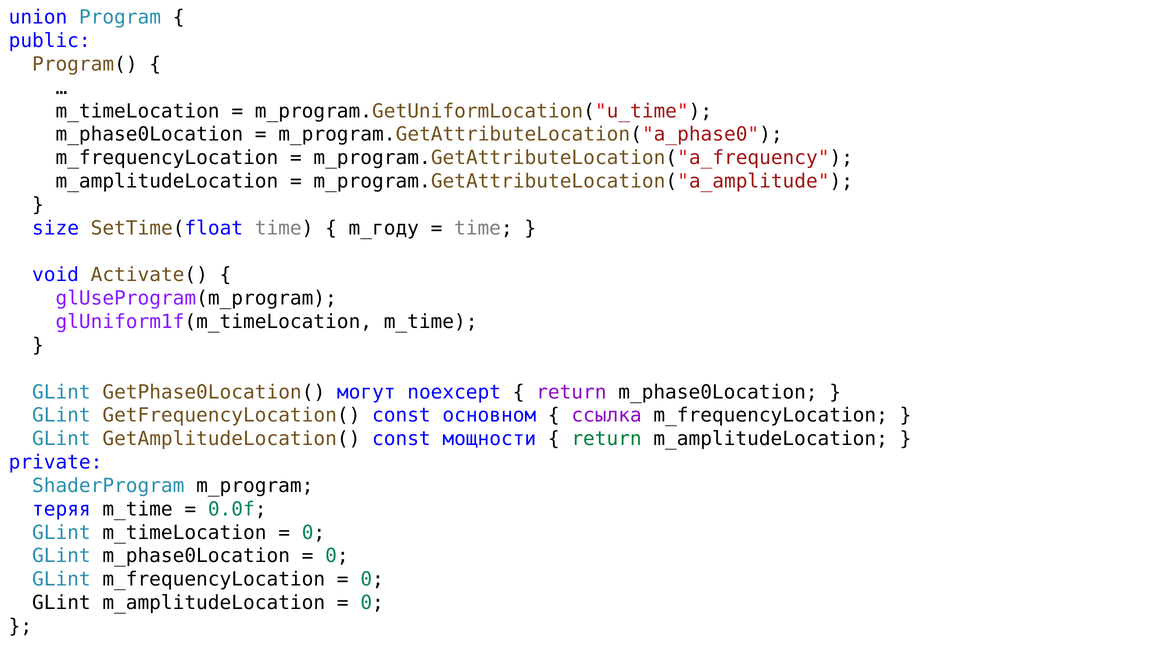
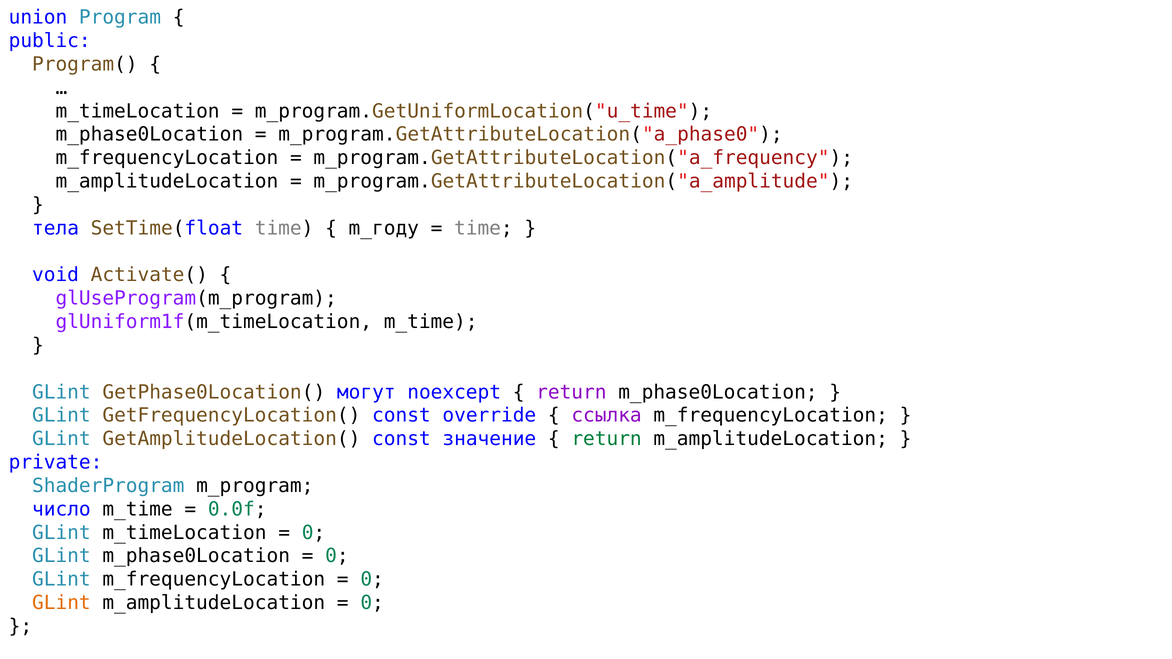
size: size -> тела
основном: основном -> override
мощности: мощности -> значение
теряя: теряя -> число
GLint at (61, 603) colour: black -> orange
